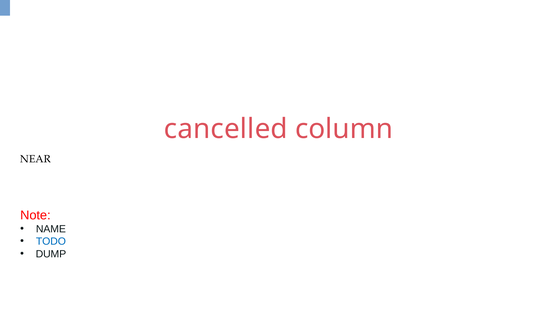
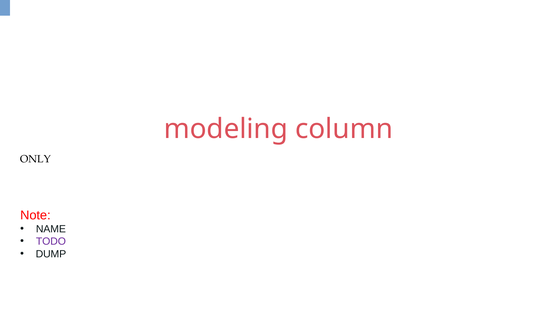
cancelled: cancelled -> modeling
NEAR: NEAR -> ONLY
TODO colour: blue -> purple
